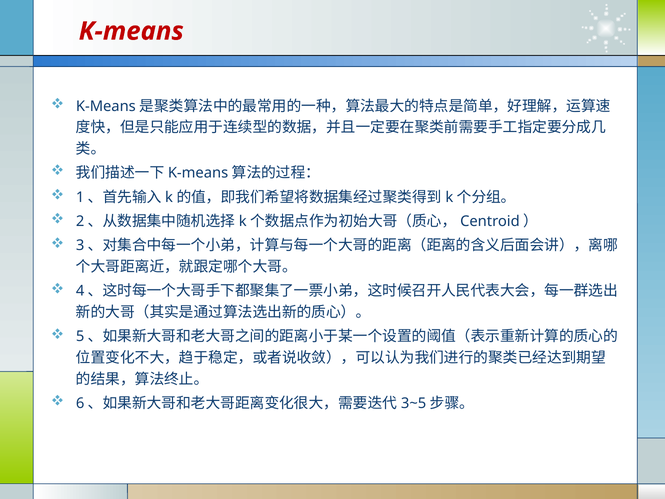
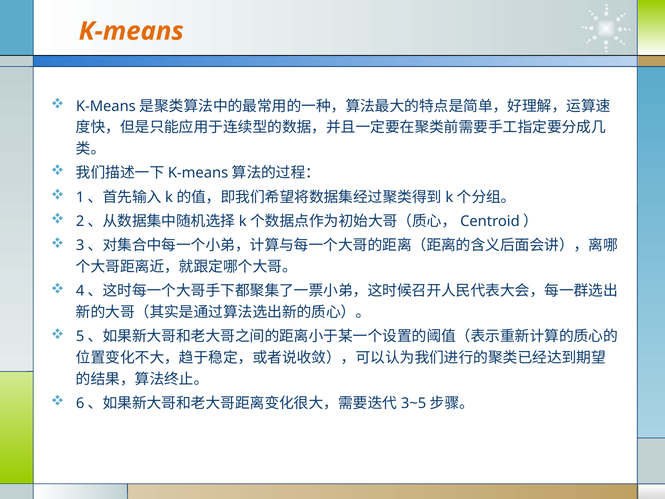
K-means colour: red -> orange
